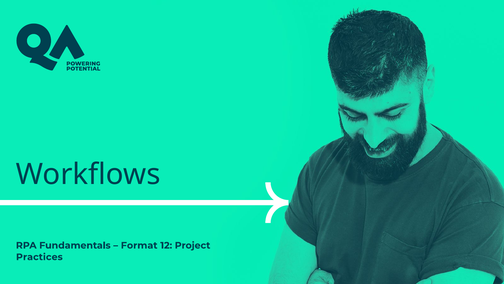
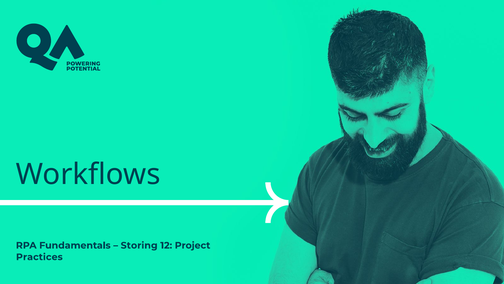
Format: Format -> Storing
